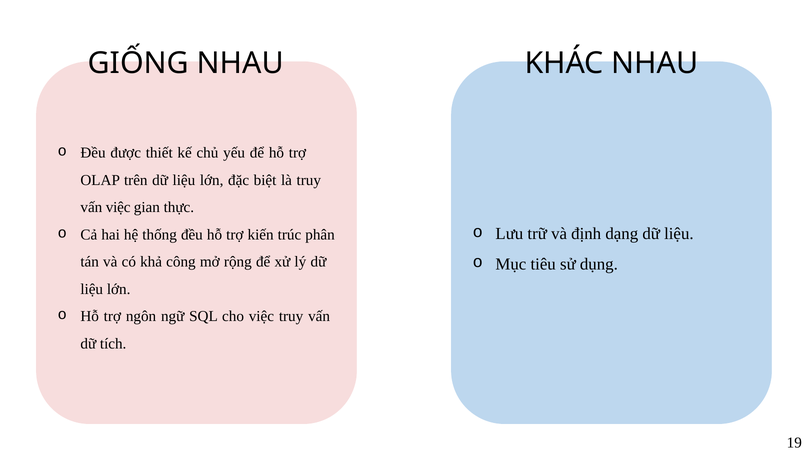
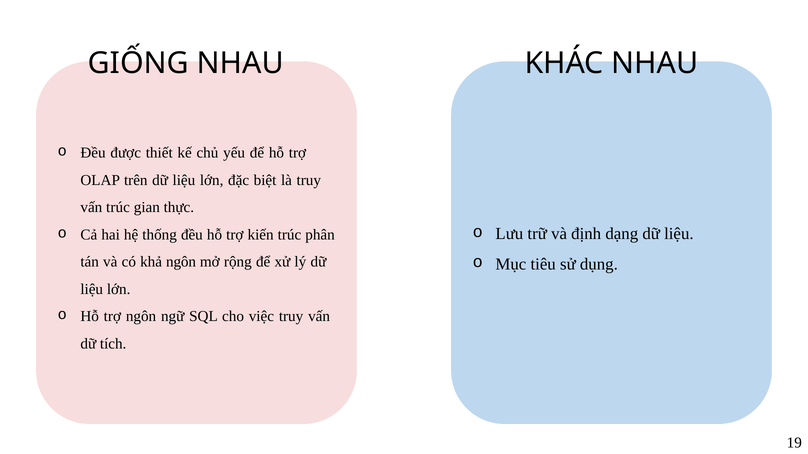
vấn việc: việc -> trúc
khả công: công -> ngôn
